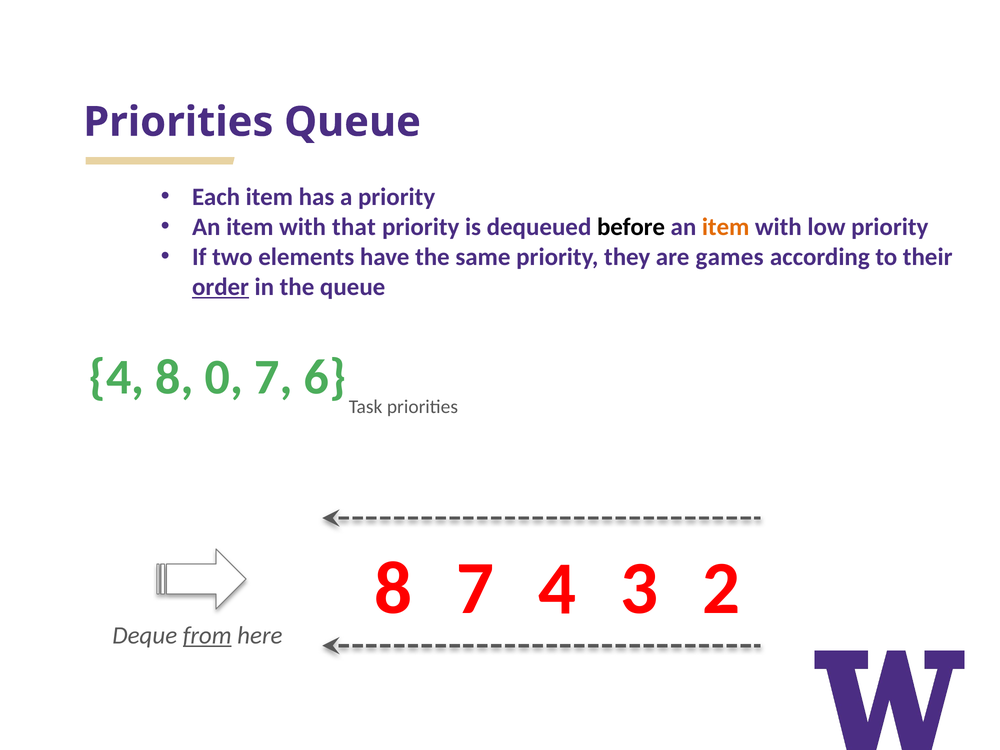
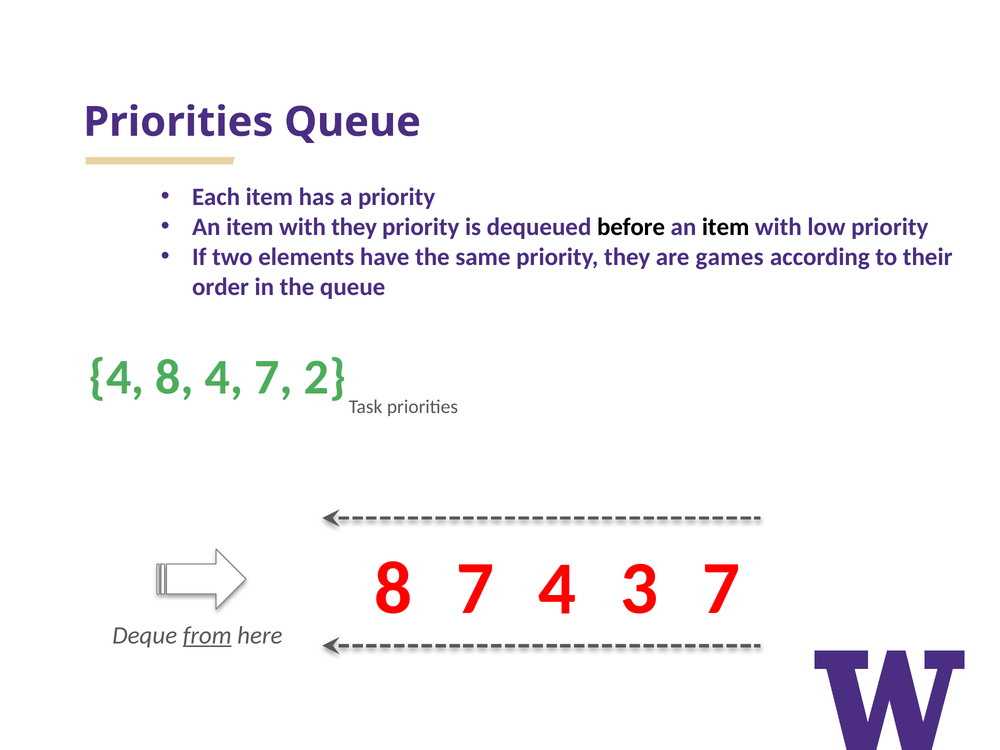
with that: that -> they
item at (726, 227) colour: orange -> black
order underline: present -> none
8 0: 0 -> 4
6: 6 -> 2
8 2: 2 -> 7
